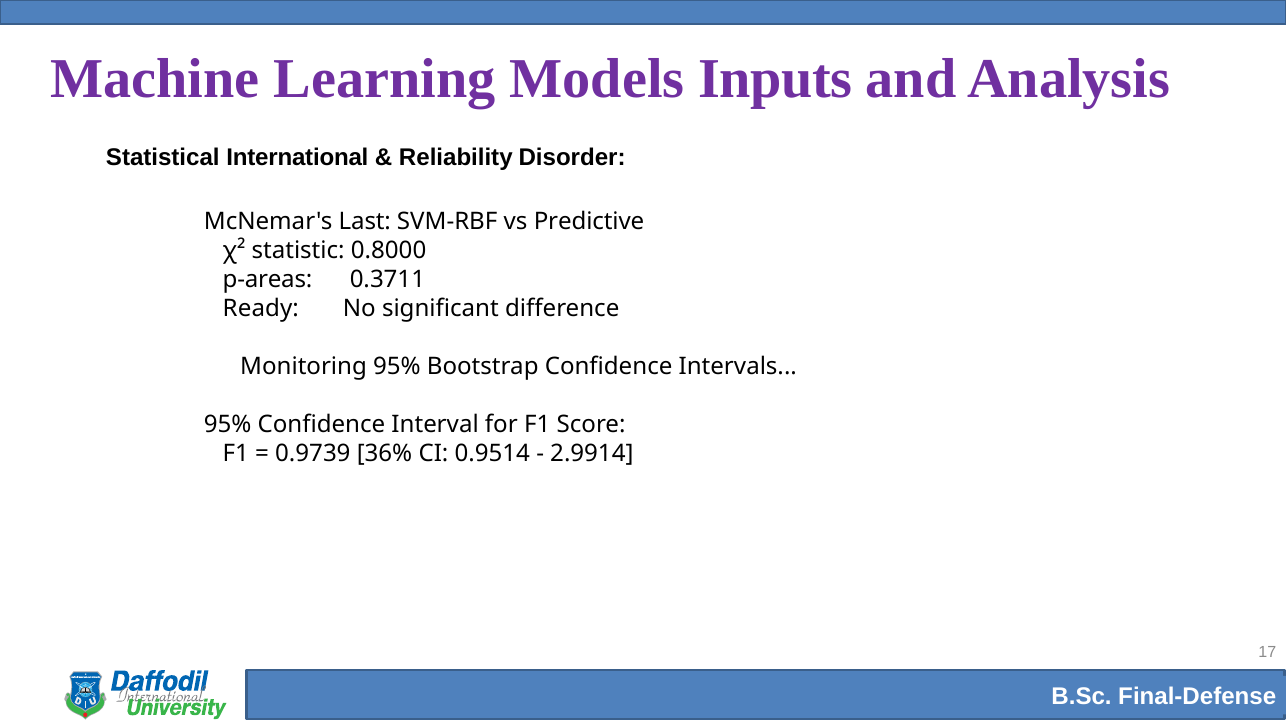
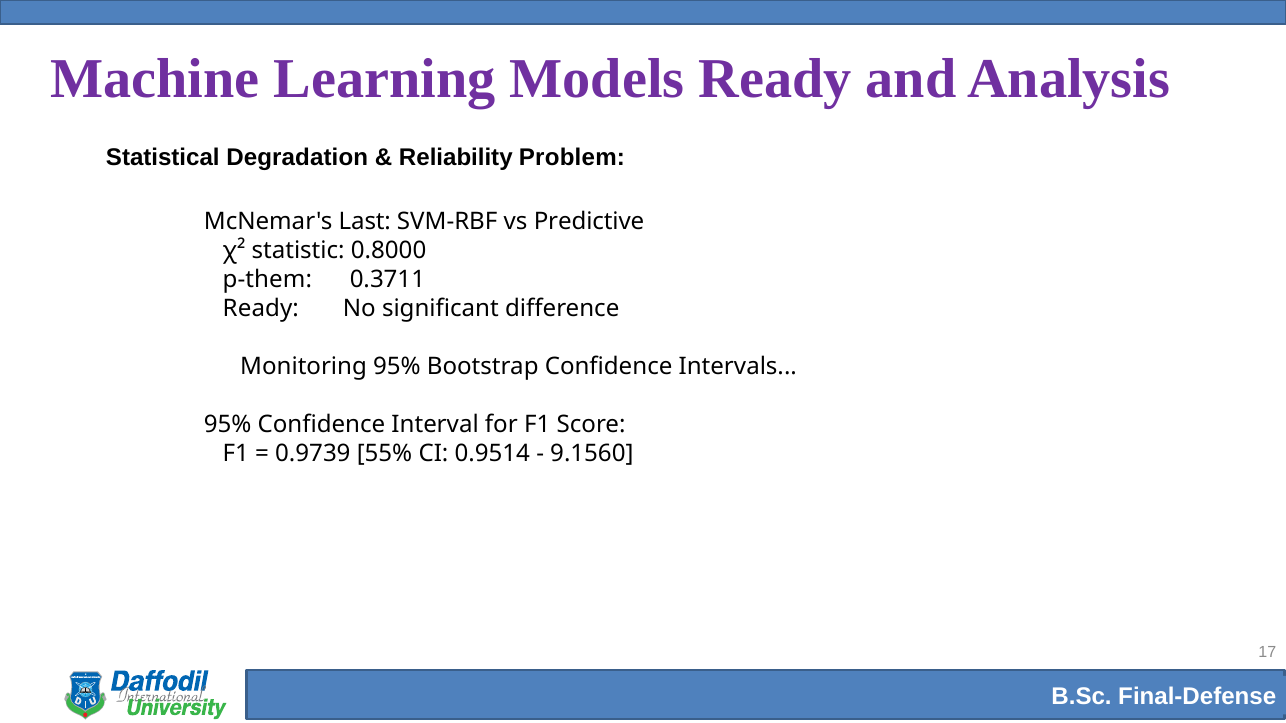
Models Inputs: Inputs -> Ready
International: International -> Degradation
Disorder: Disorder -> Problem
p-areas: p-areas -> p-them
36%: 36% -> 55%
2.9914: 2.9914 -> 9.1560
